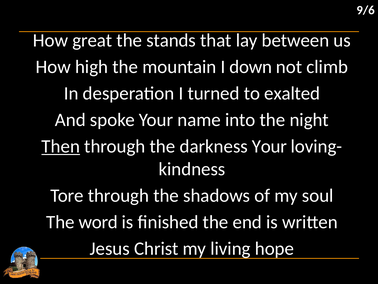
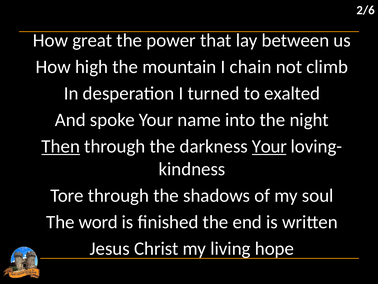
9/6: 9/6 -> 2/6
stands: stands -> power
down: down -> chain
Your at (269, 146) underline: none -> present
